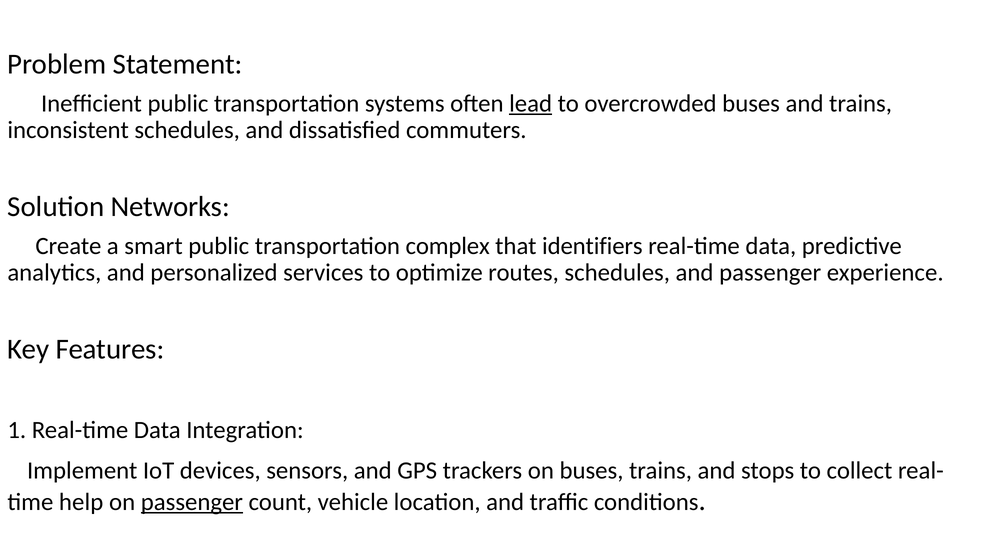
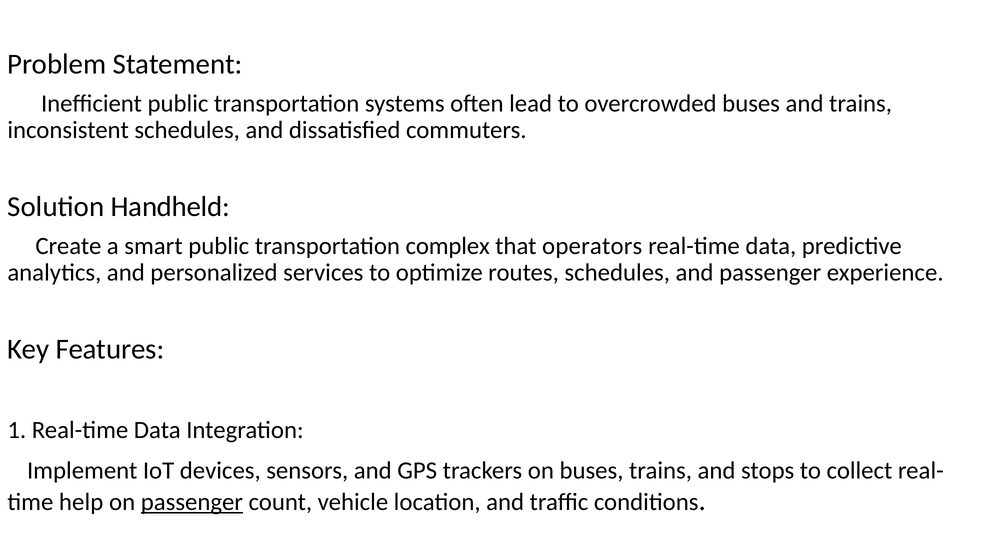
lead underline: present -> none
Networks: Networks -> Handheld
identifiers: identifiers -> operators
